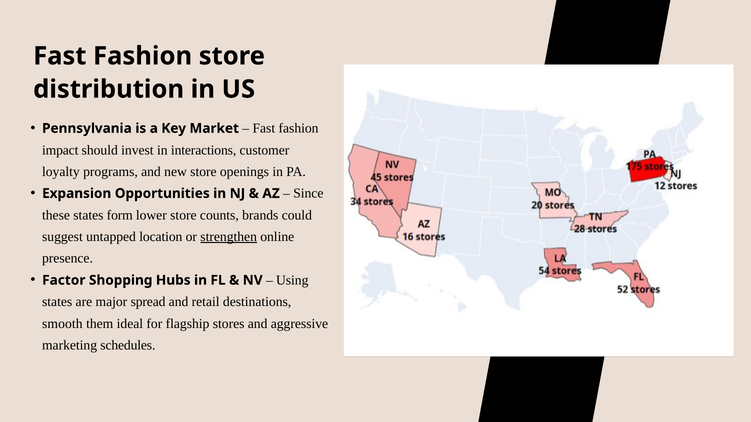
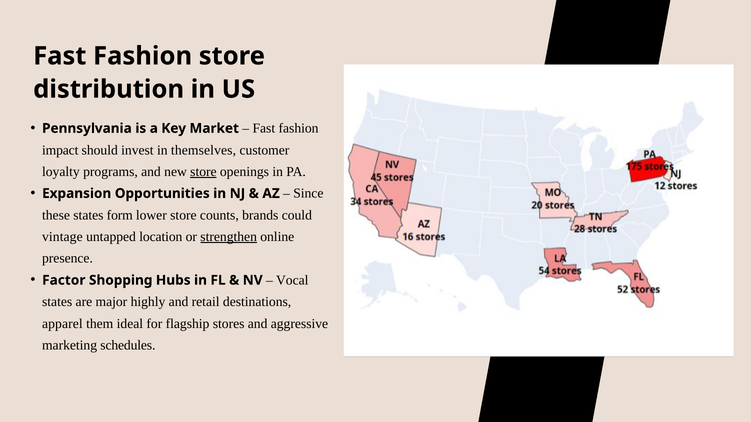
interactions: interactions -> themselves
store at (203, 172) underline: none -> present
suggest: suggest -> vintage
Using: Using -> Vocal
spread: spread -> highly
smooth: smooth -> apparel
